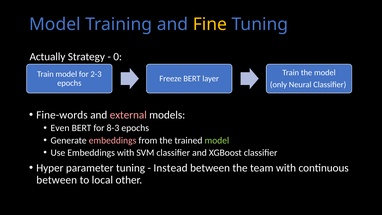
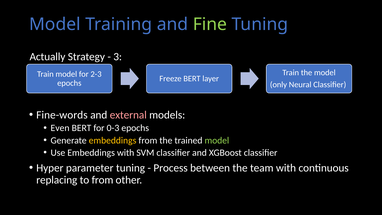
Fine colour: yellow -> light green
0: 0 -> 3
8-3: 8-3 -> 0-3
embeddings at (113, 140) colour: pink -> yellow
Instead: Instead -> Process
between at (57, 180): between -> replacing
to local: local -> from
